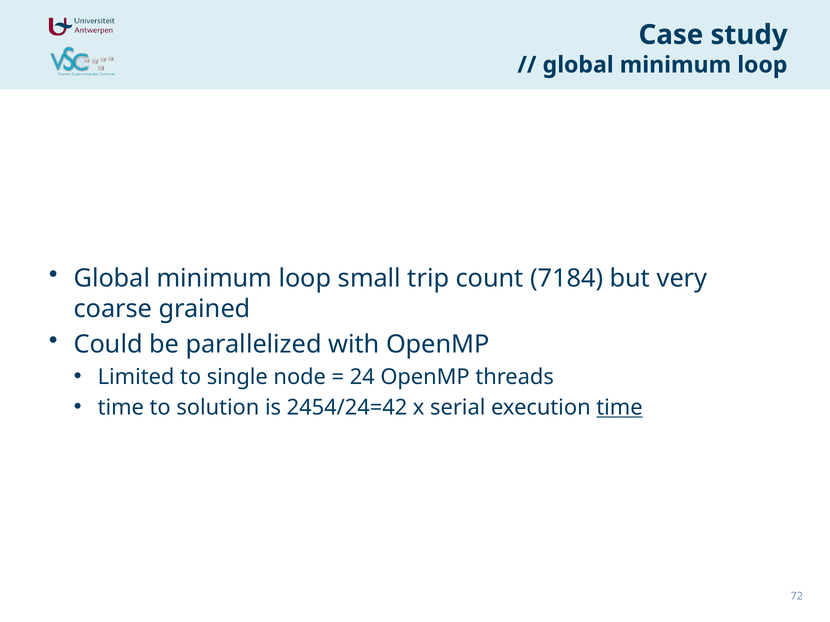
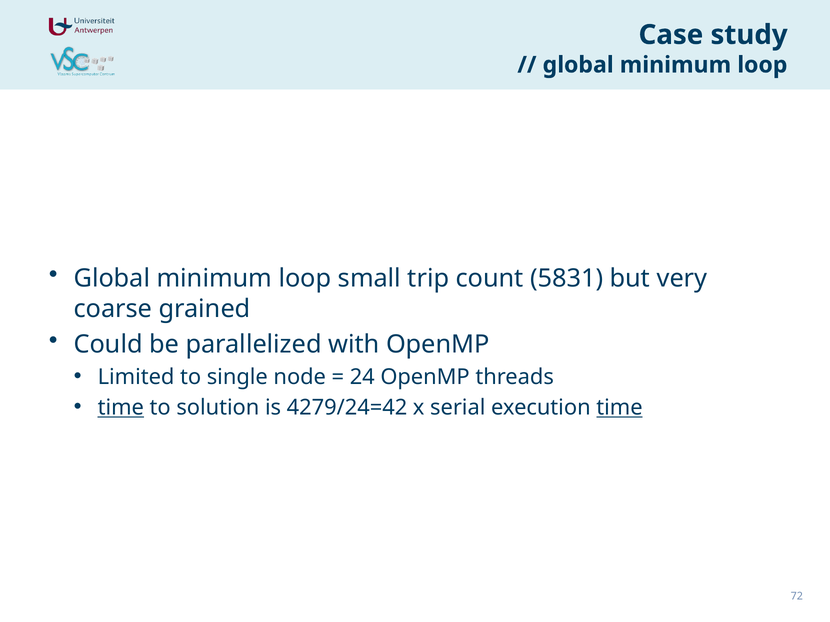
7184: 7184 -> 5831
time at (121, 408) underline: none -> present
2454/24=42: 2454/24=42 -> 4279/24=42
